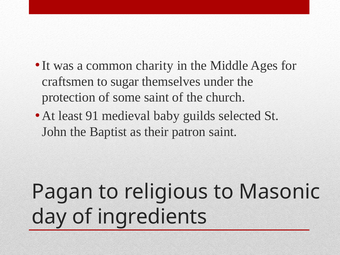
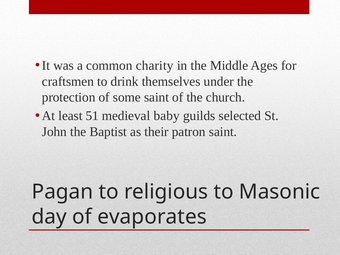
sugar: sugar -> drink
91: 91 -> 51
ingredients: ingredients -> evaporates
